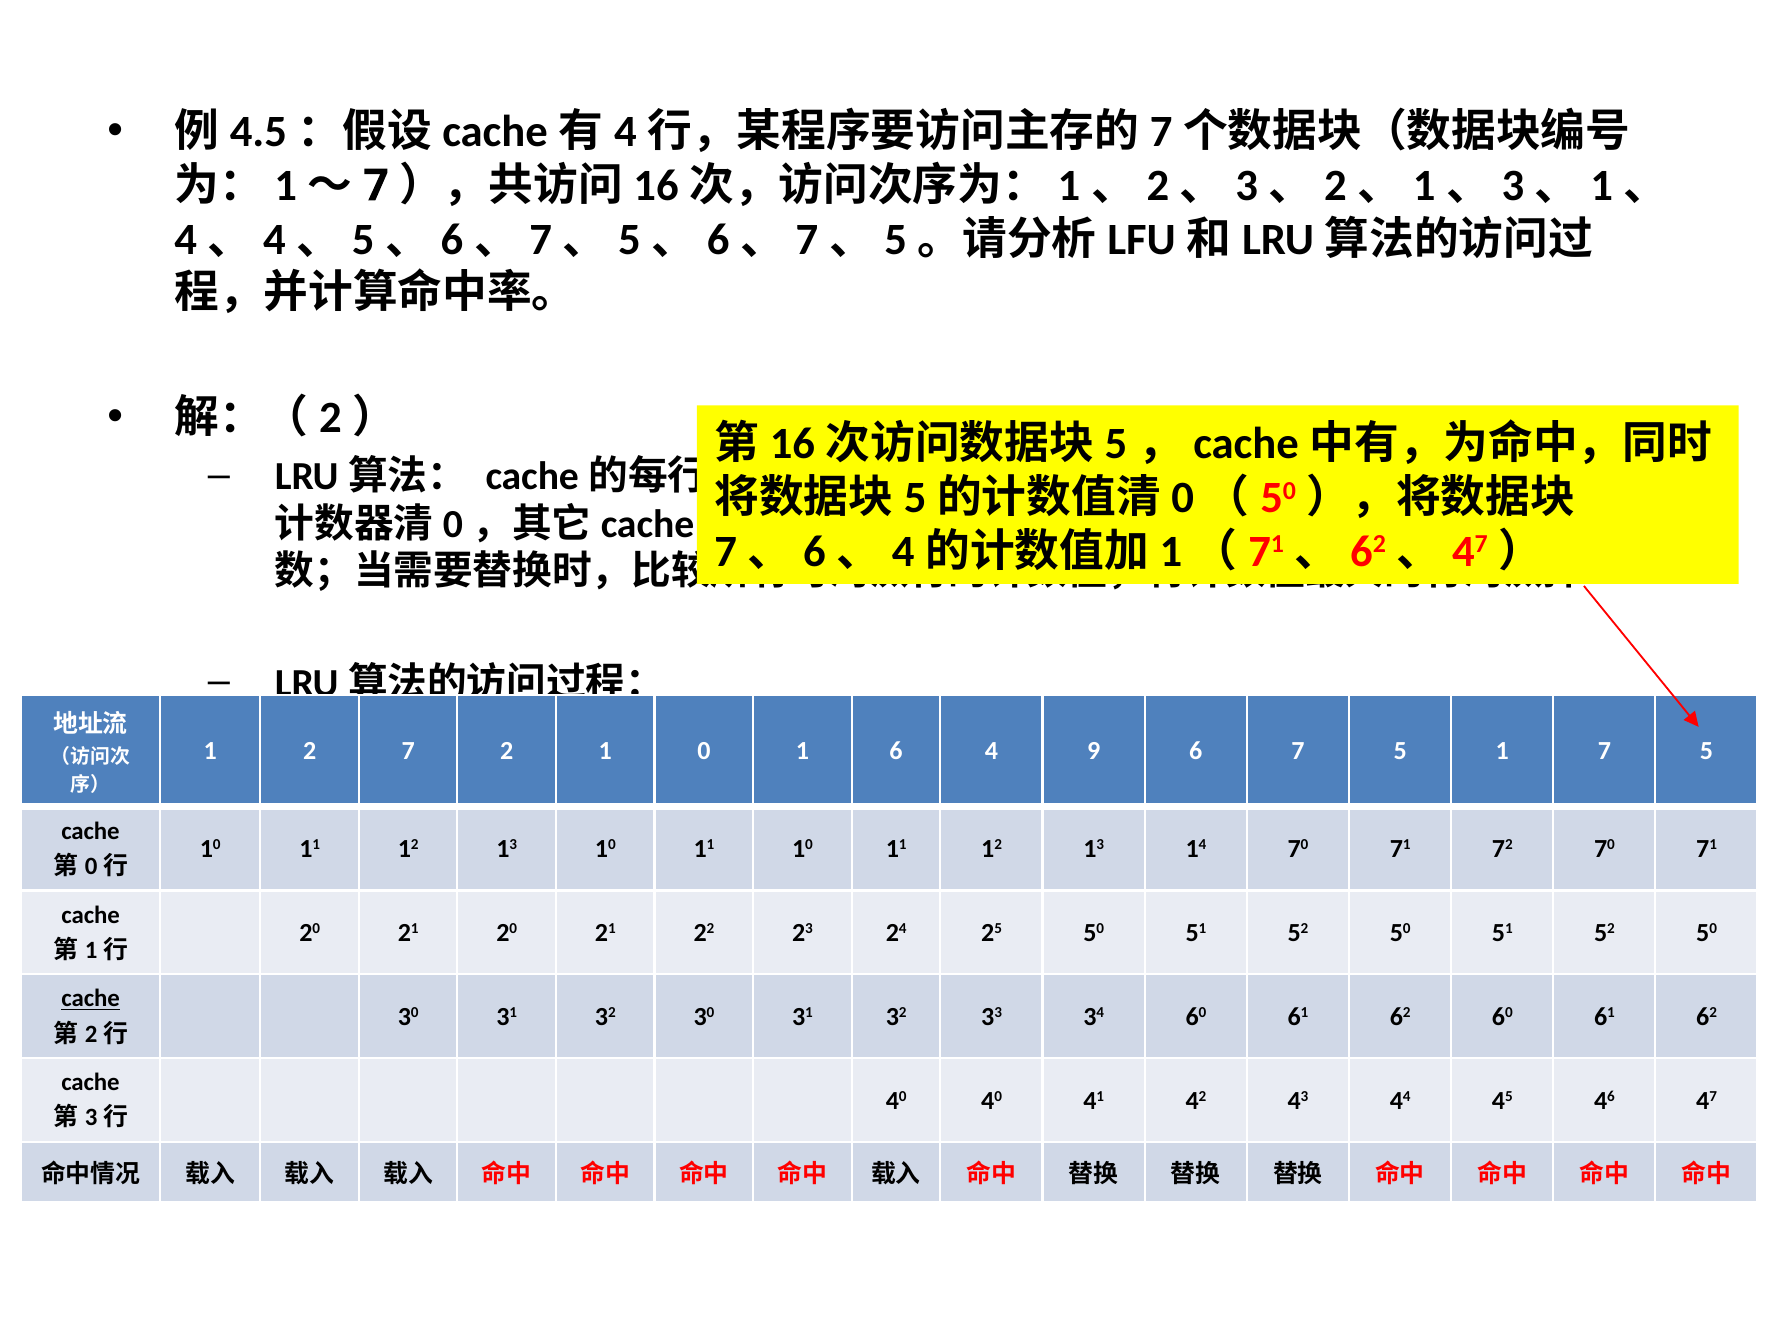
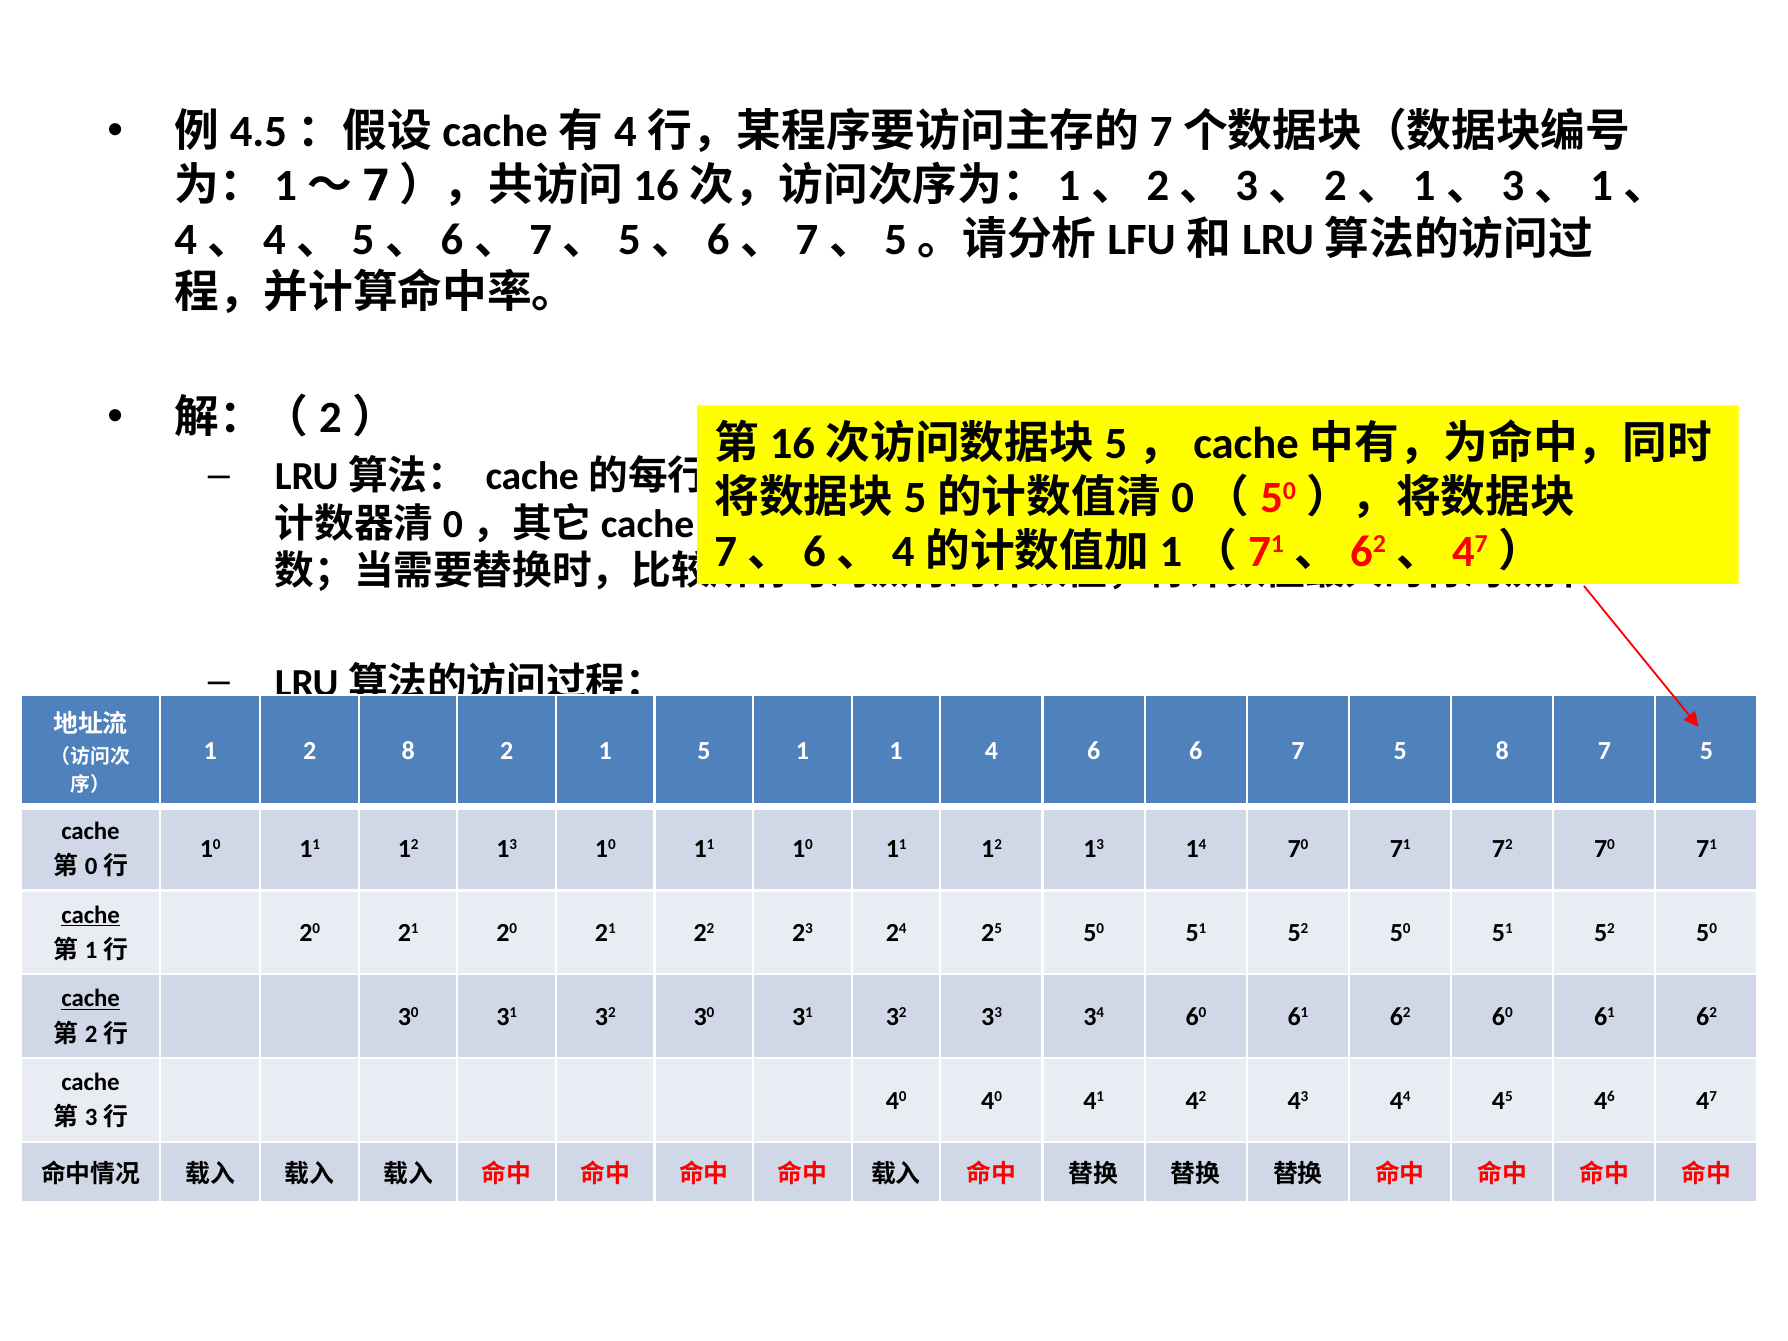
2 7: 7 -> 8
1 0: 0 -> 5
1 6: 6 -> 1
4 9: 9 -> 6
5 1: 1 -> 8
cache at (91, 915) underline: none -> present
